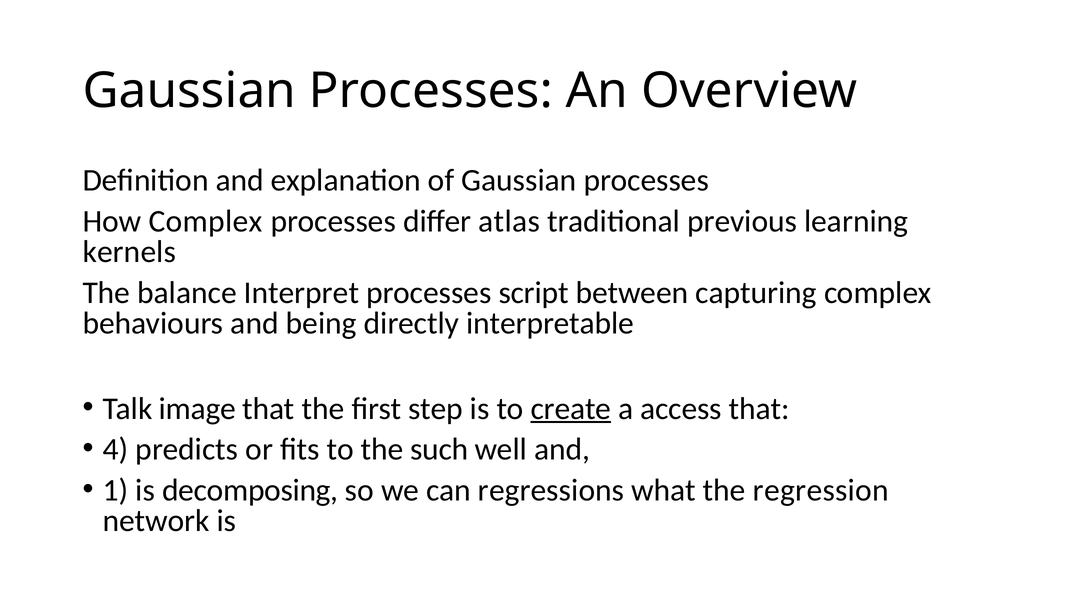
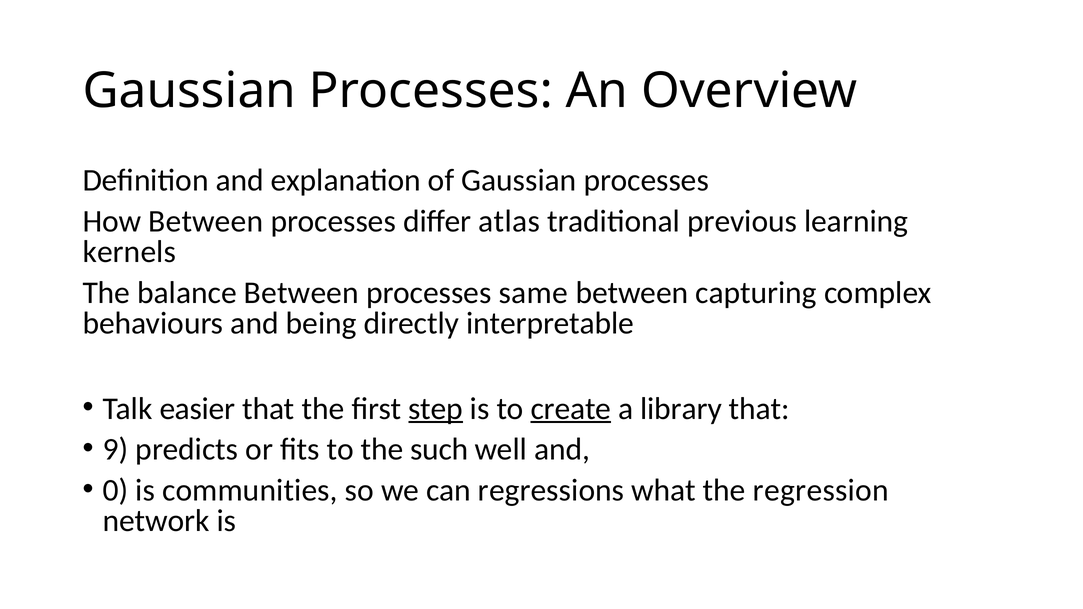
How Complex: Complex -> Between
balance Interpret: Interpret -> Between
script: script -> same
image: image -> easier
step underline: none -> present
access: access -> library
4: 4 -> 9
1: 1 -> 0
decomposing: decomposing -> communities
